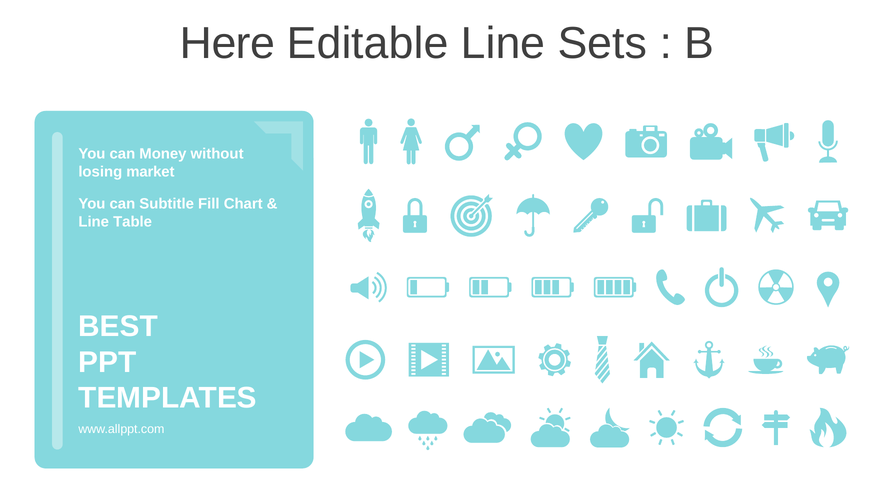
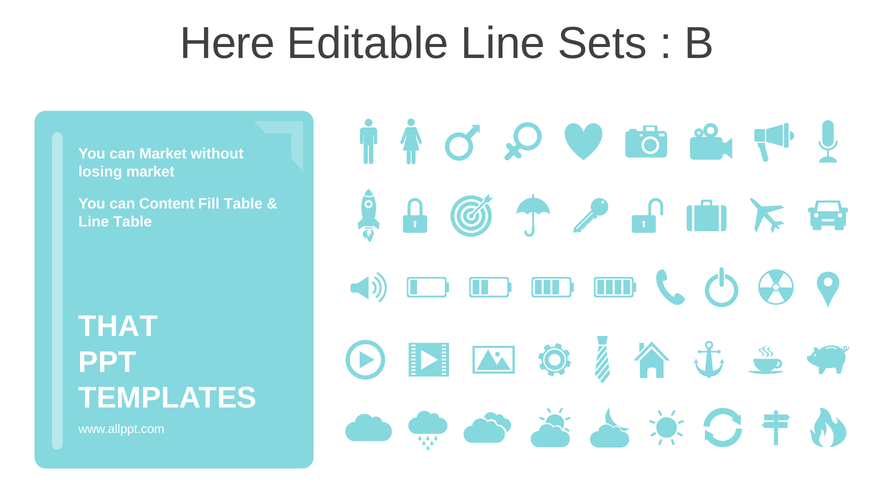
can Money: Money -> Market
Subtitle: Subtitle -> Content
Fill Chart: Chart -> Table
BEST: BEST -> THAT
